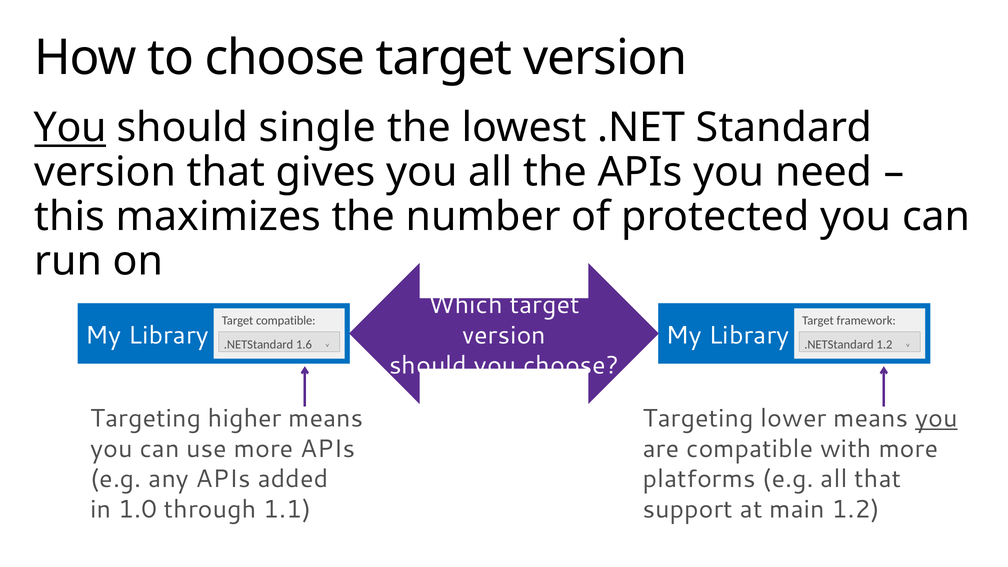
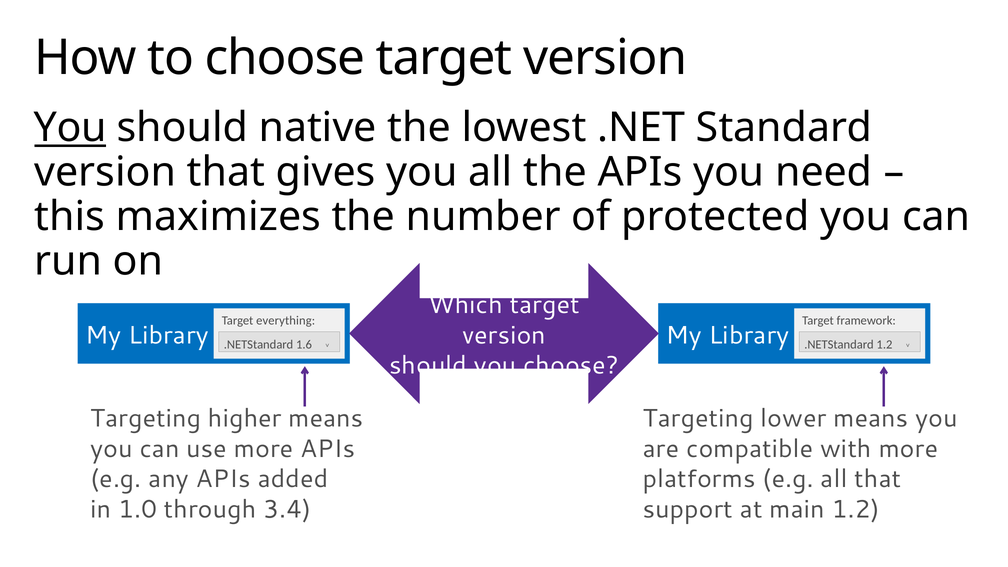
single: single -> native
Target compatible: compatible -> everything
you at (936, 419) underline: present -> none
1.1: 1.1 -> 3.4
